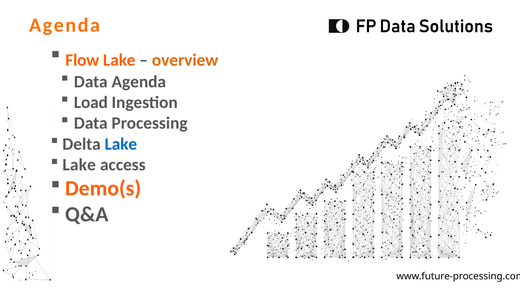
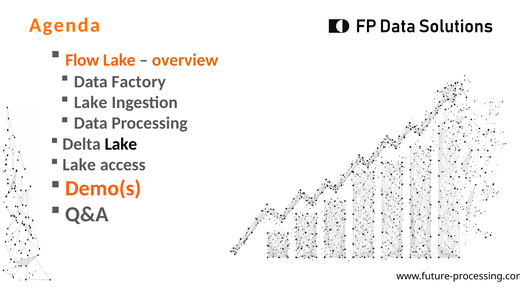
Data Agenda: Agenda -> Factory
Load at (91, 103): Load -> Lake
Lake at (121, 144) colour: blue -> black
